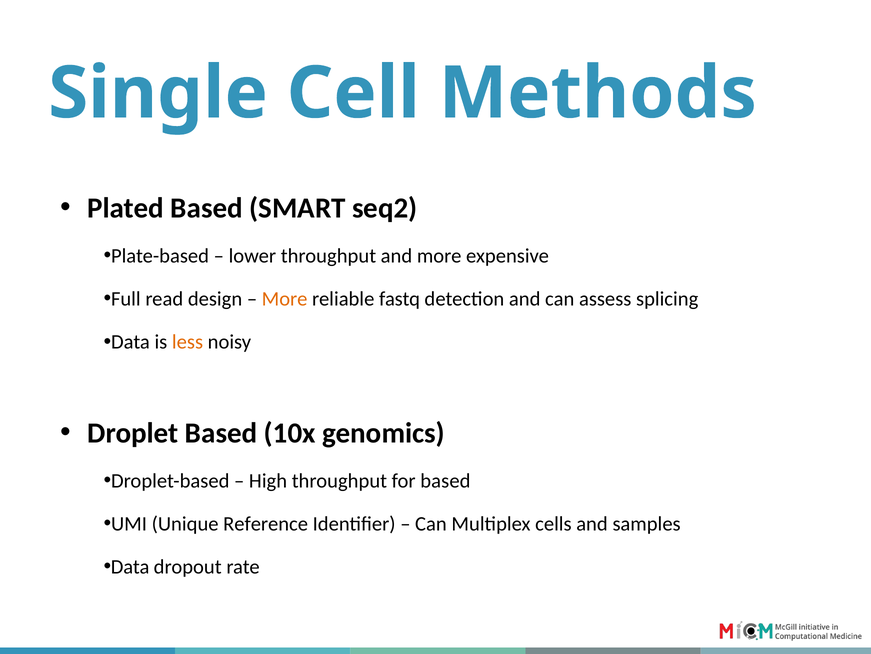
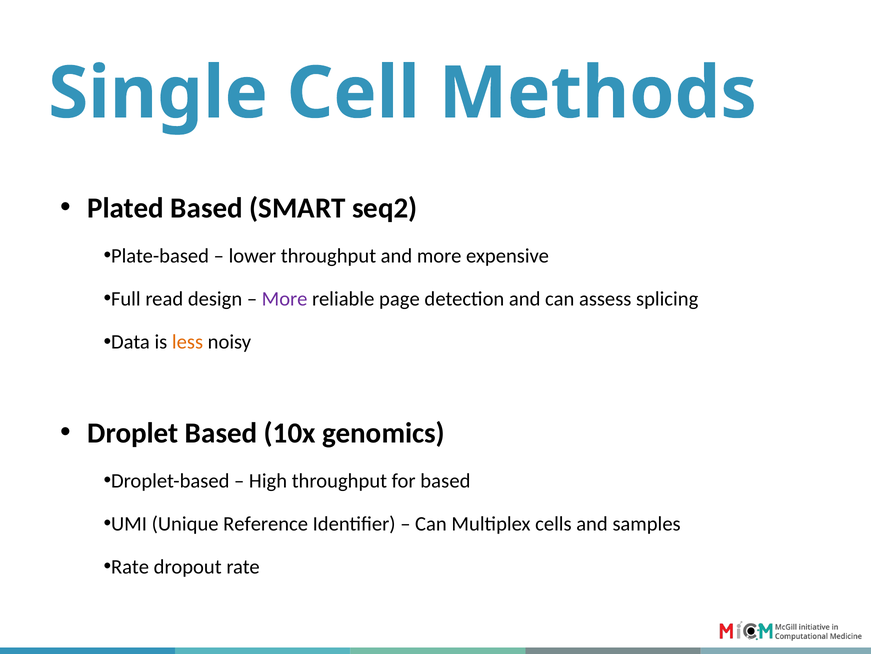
More at (285, 299) colour: orange -> purple
fastq: fastq -> page
Data at (130, 566): Data -> Rate
